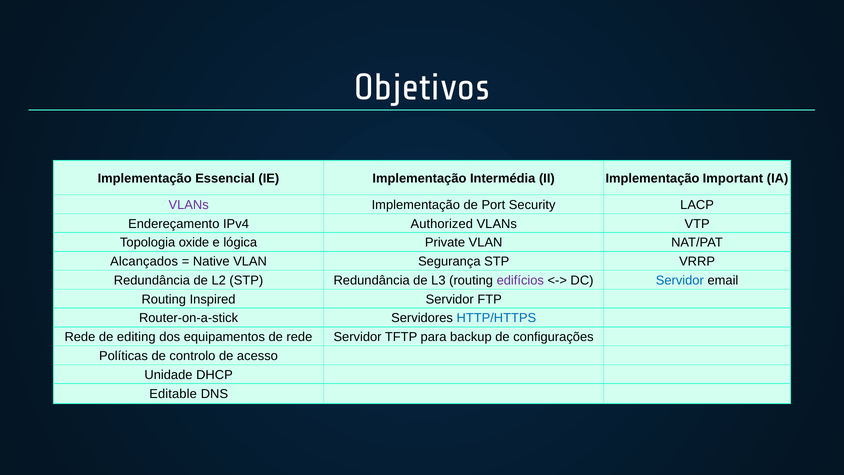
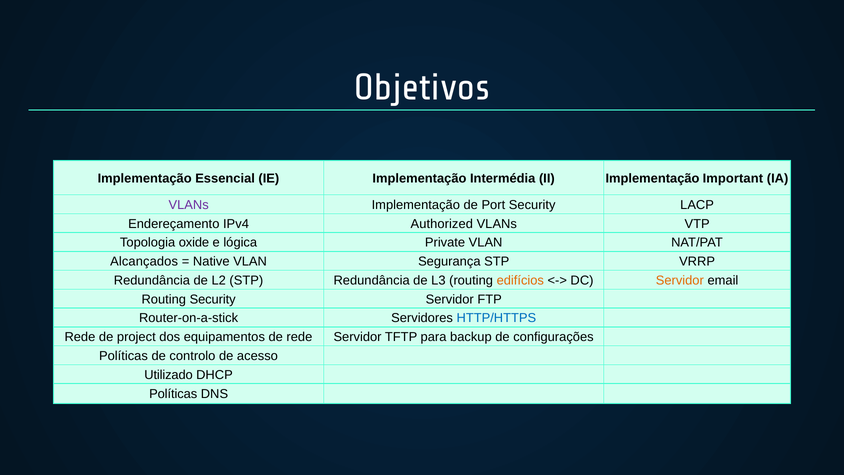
edifícios colour: purple -> orange
Servidor at (680, 280) colour: blue -> orange
Routing Inspired: Inspired -> Security
editing: editing -> project
Unidade: Unidade -> Utilizado
Editable at (173, 394): Editable -> Políticas
